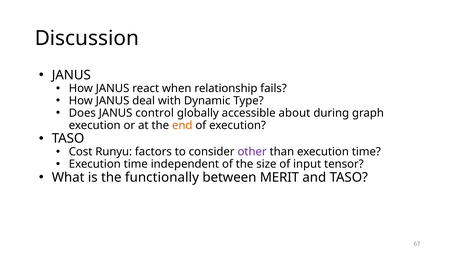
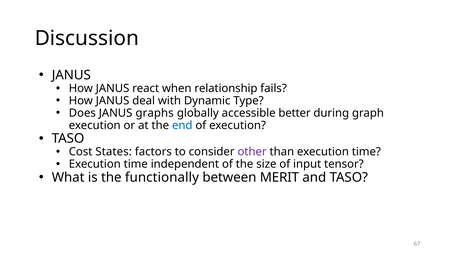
control: control -> graphs
about: about -> better
end colour: orange -> blue
Runyu: Runyu -> States
